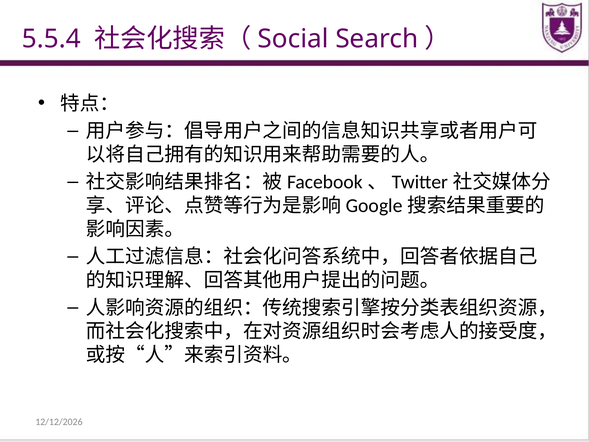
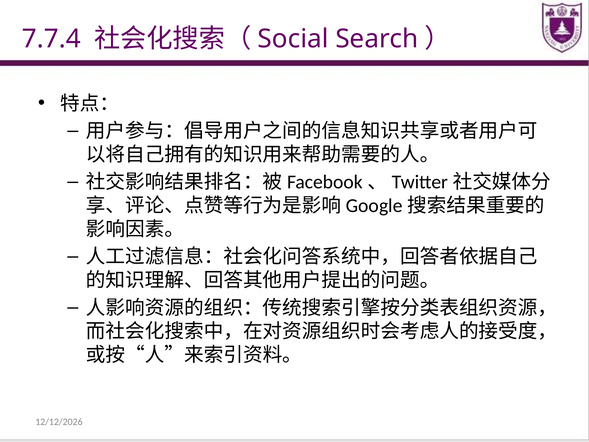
5.5.4: 5.5.4 -> 7.7.4
